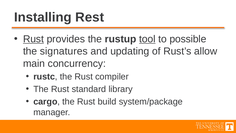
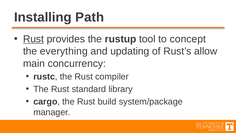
Rest: Rest -> Path
tool underline: present -> none
possible: possible -> concept
signatures: signatures -> everything
